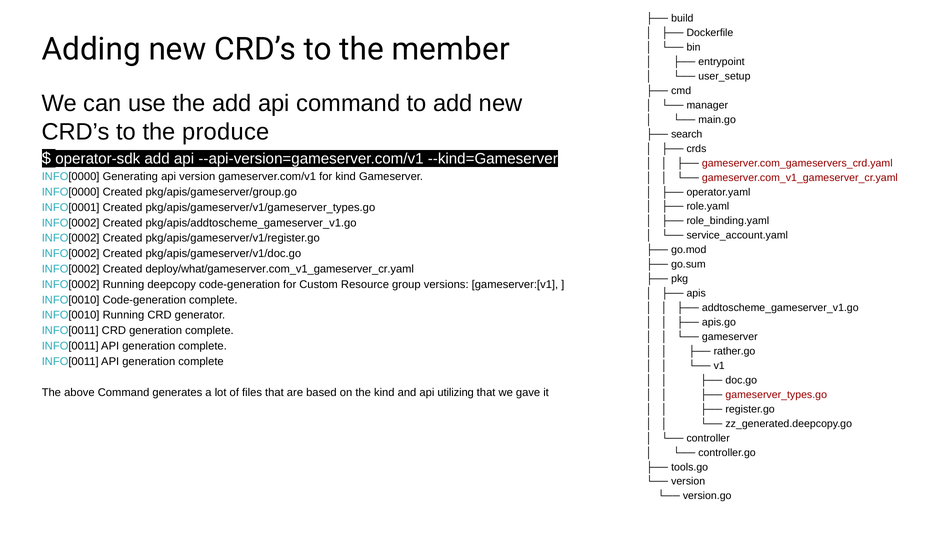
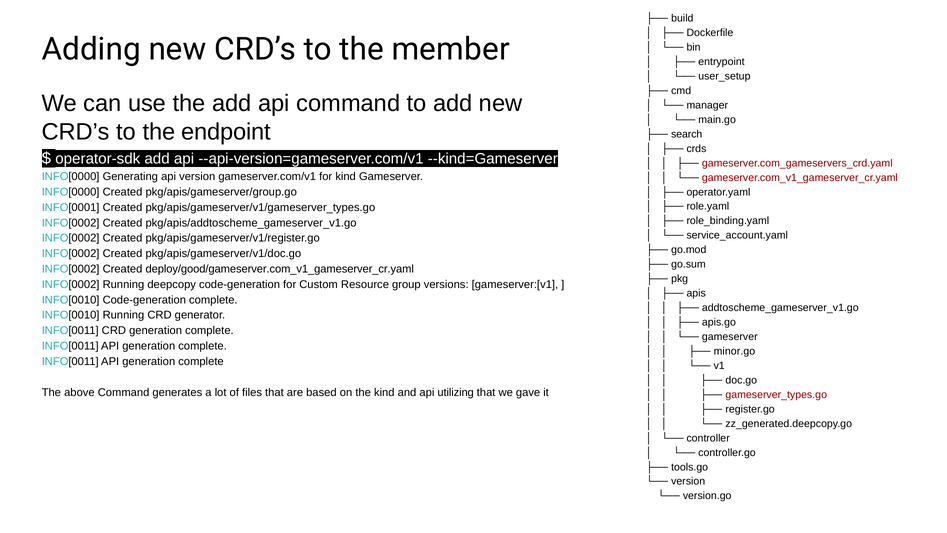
produce: produce -> endpoint
deploy/what/gameserver.com_v1_gameserver_cr.yaml: deploy/what/gameserver.com_v1_gameserver_cr.yaml -> deploy/good/gameserver.com_v1_gameserver_cr.yaml
rather.go: rather.go -> minor.go
